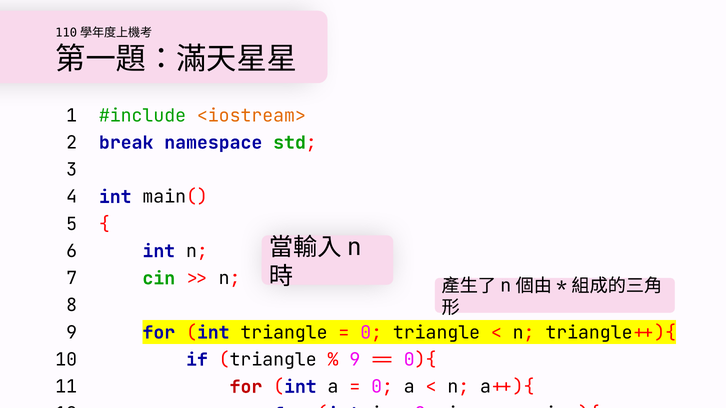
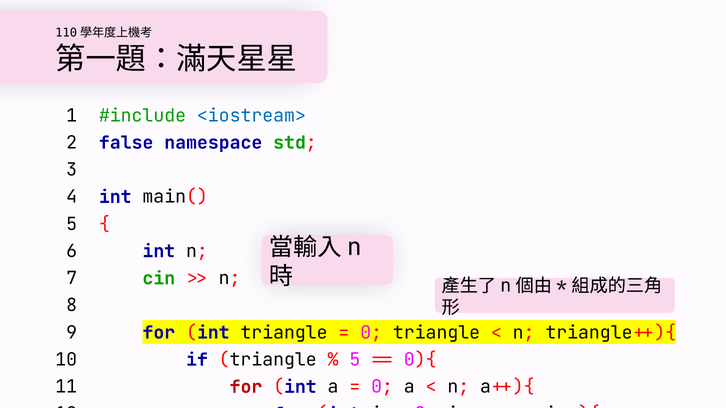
<iostream> colour: orange -> blue
break: break -> false
9 at (355, 360): 9 -> 5
